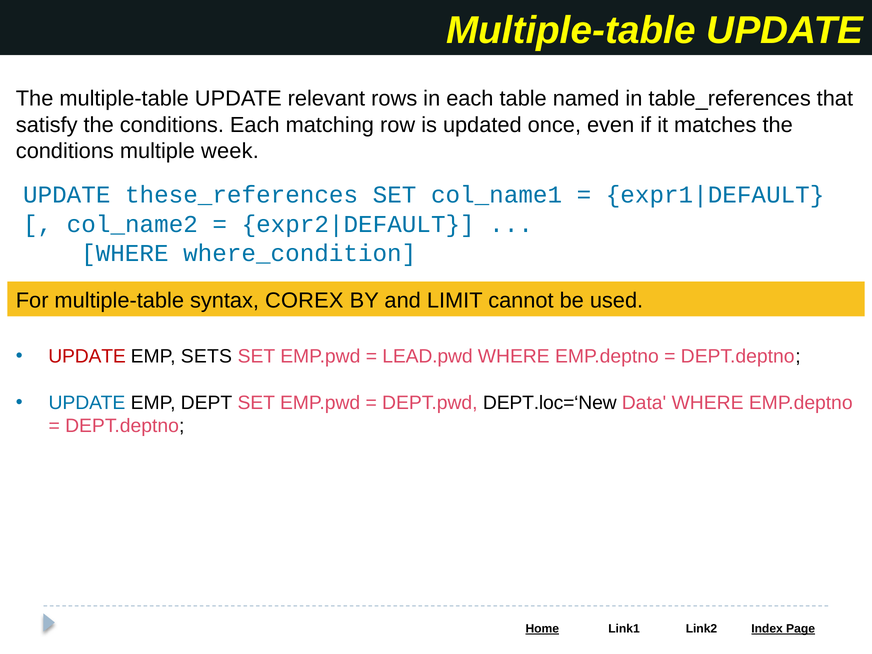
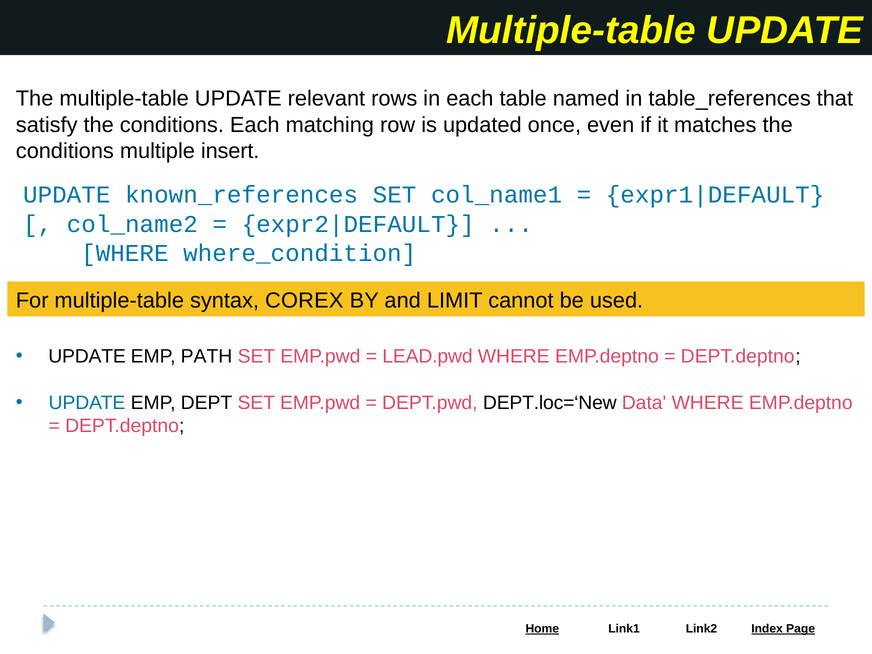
week: week -> insert
these_references: these_references -> known_references
UPDATE at (87, 356) colour: red -> black
SETS: SETS -> PATH
